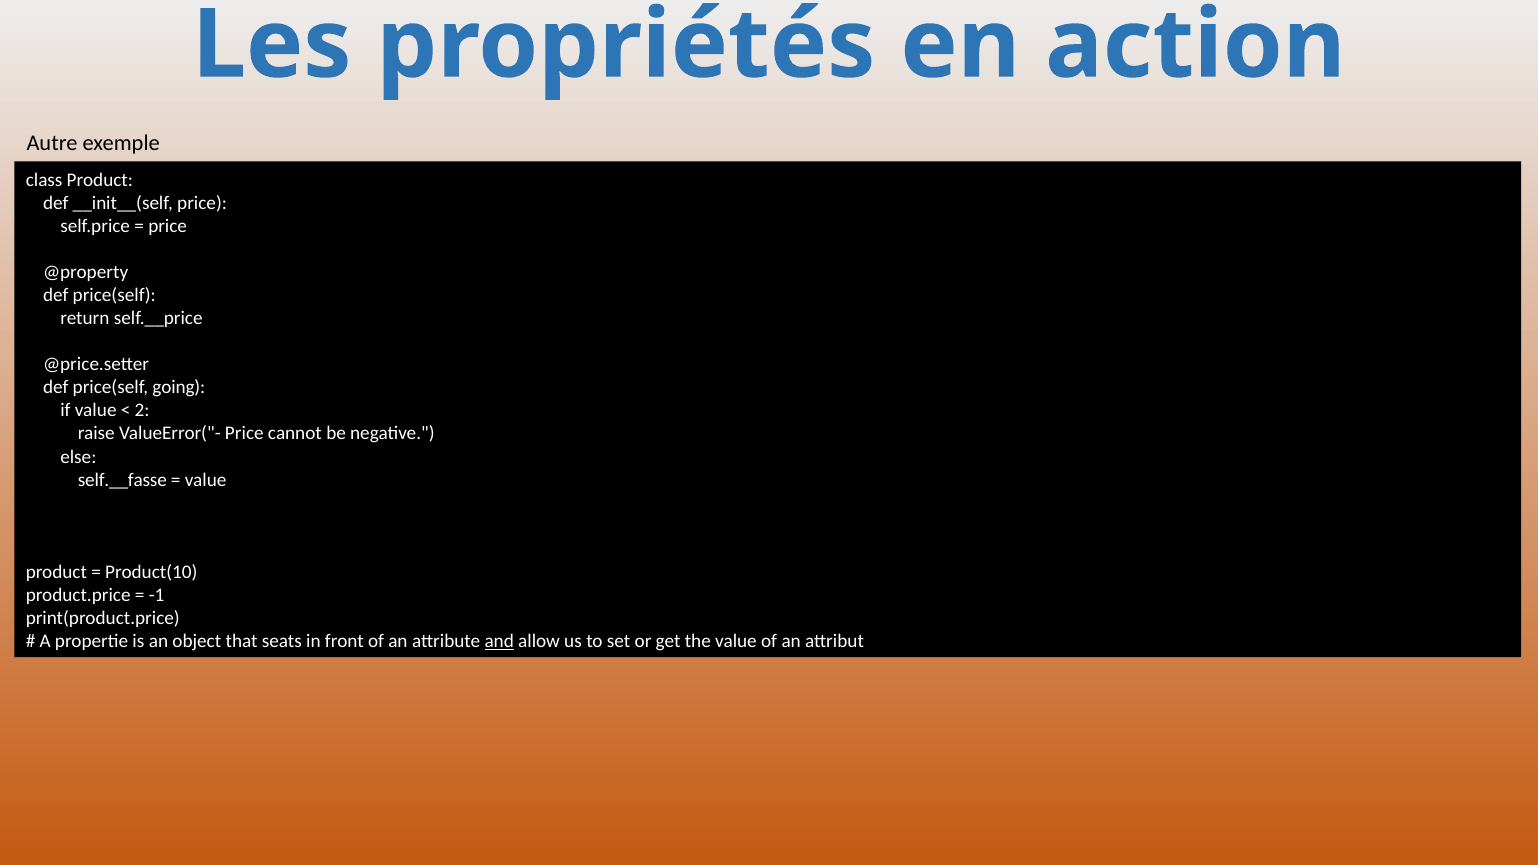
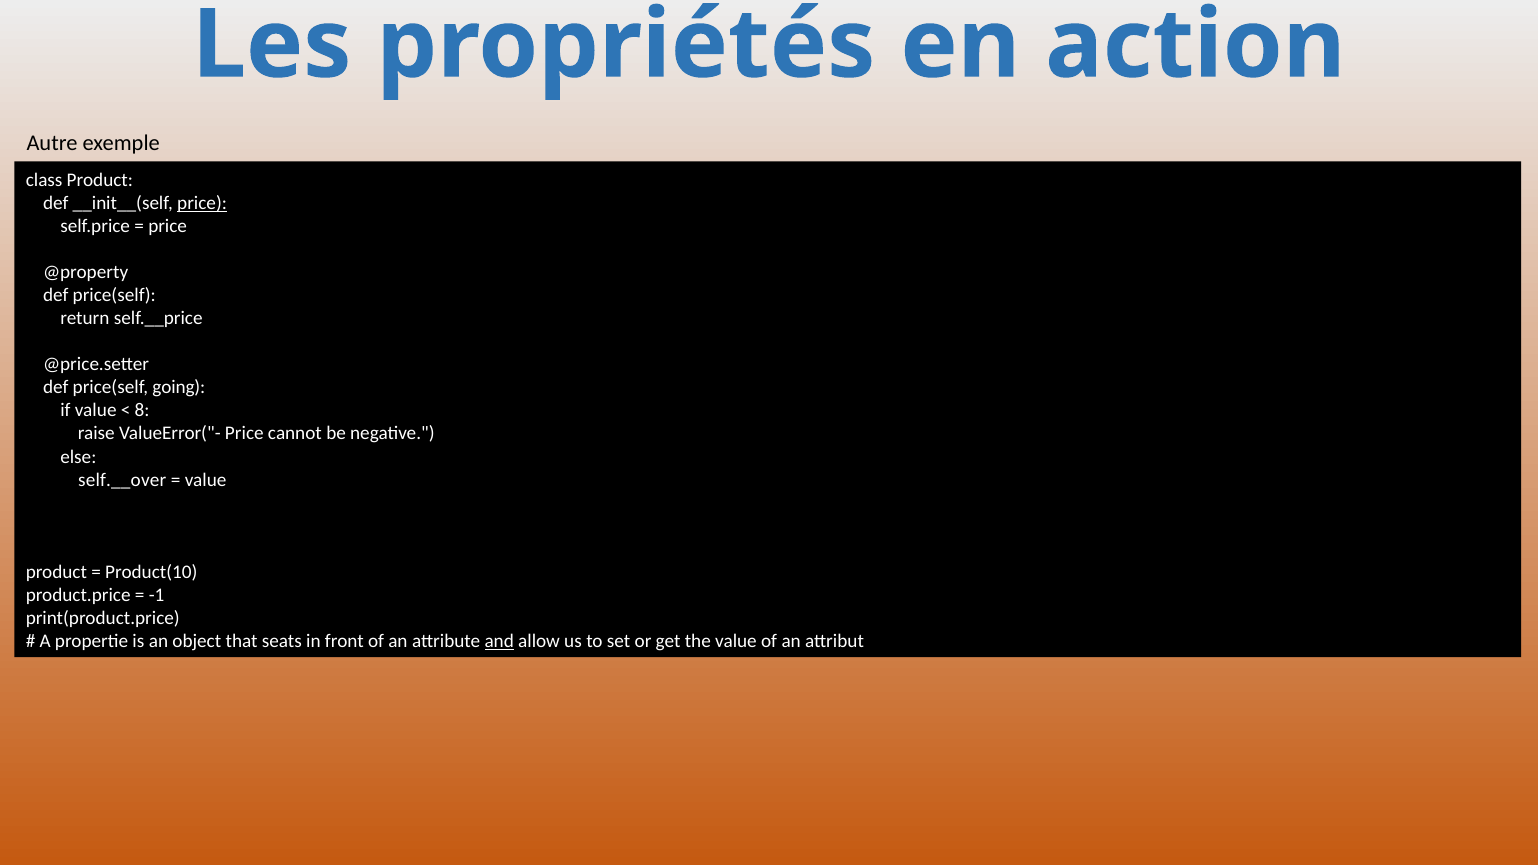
price at (202, 203) underline: none -> present
2: 2 -> 8
self.__fasse: self.__fasse -> self.__over
